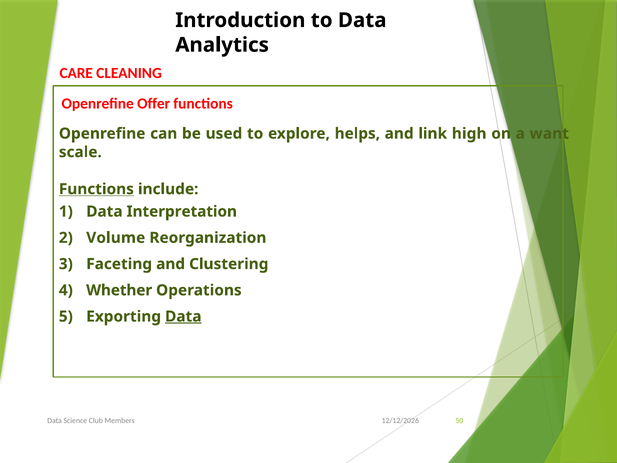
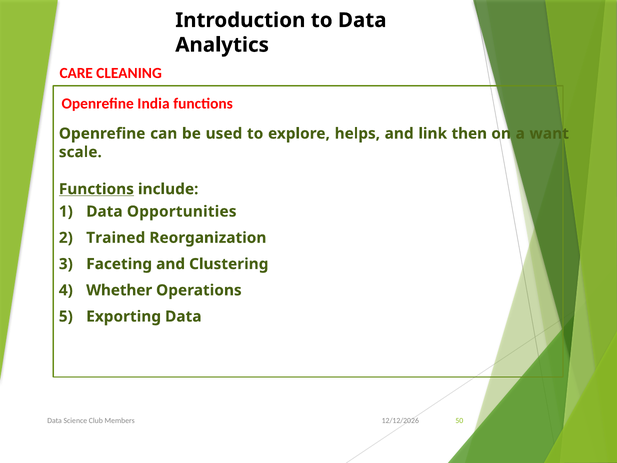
Offer: Offer -> India
high: high -> then
Interpretation: Interpretation -> Opportunities
Volume: Volume -> Trained
Data at (183, 316) underline: present -> none
